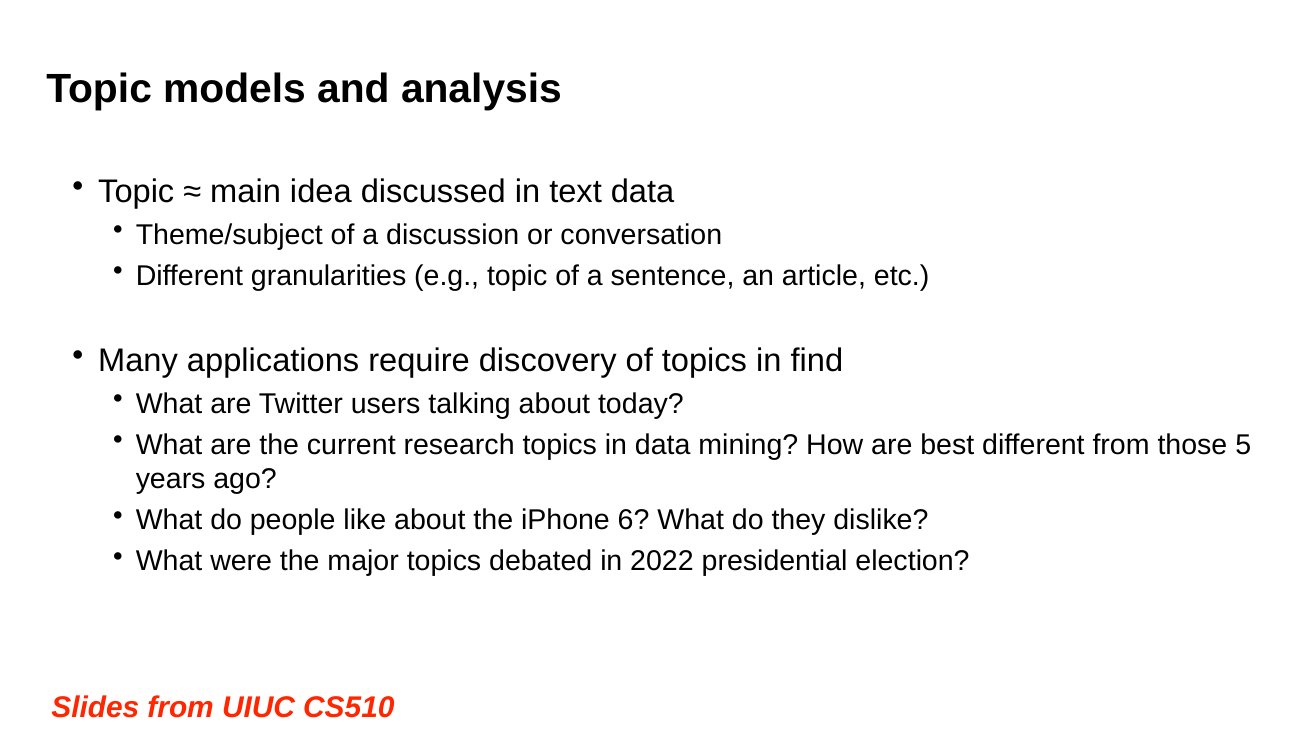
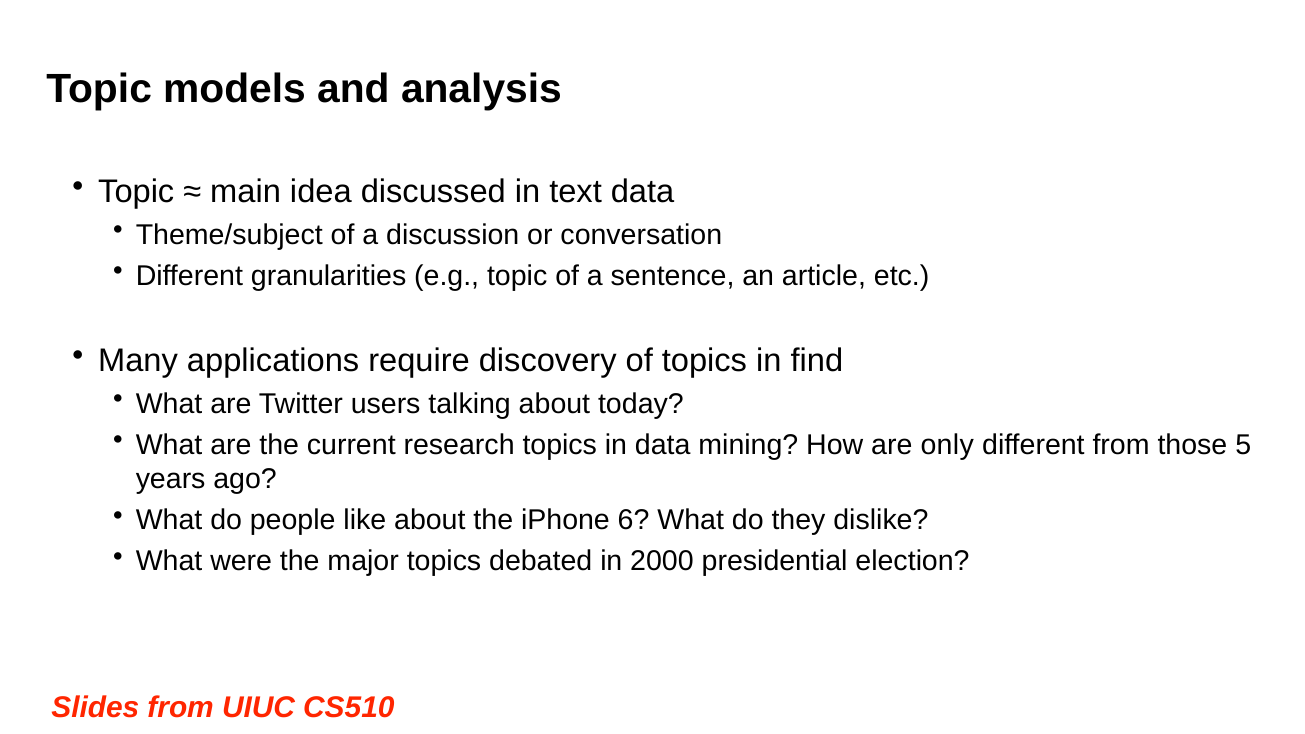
best: best -> only
2022: 2022 -> 2000
